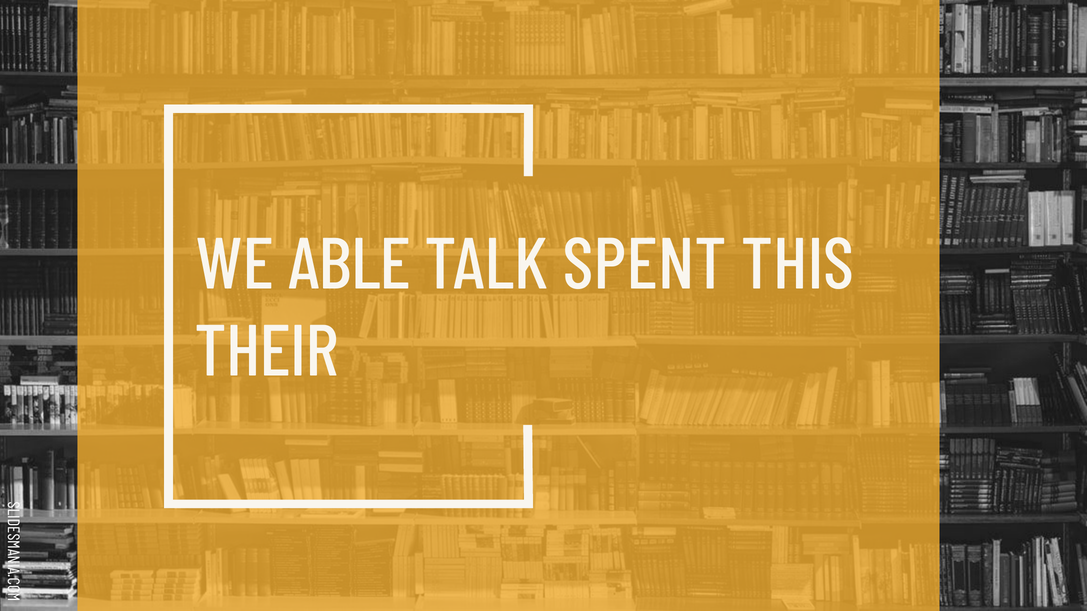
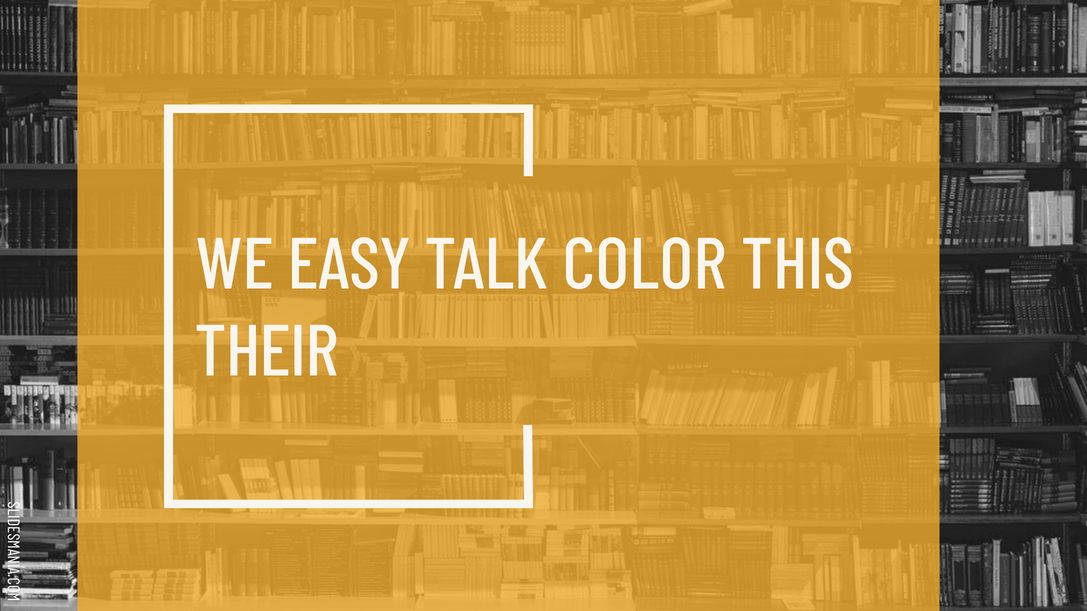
ABLE: ABLE -> EASY
SPENT: SPENT -> COLOR
